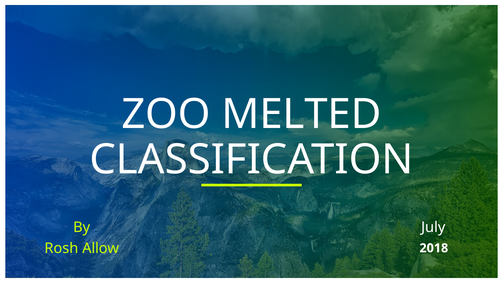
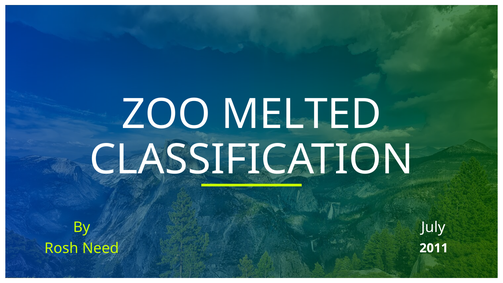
Allow: Allow -> Need
2018: 2018 -> 2011
